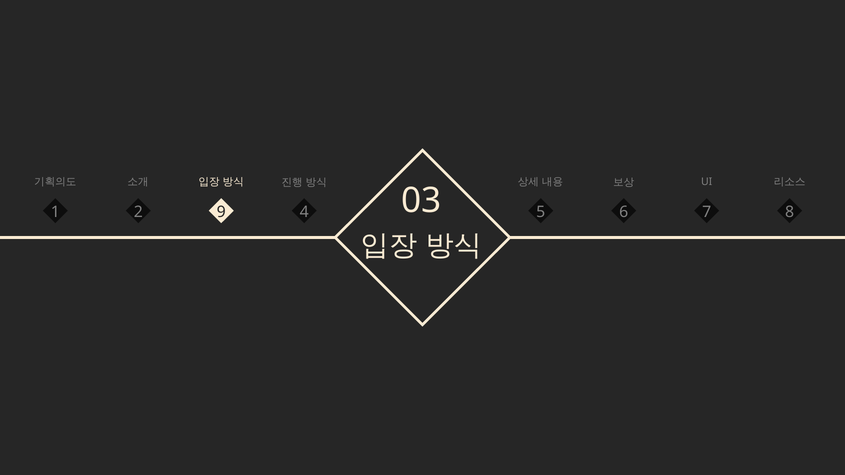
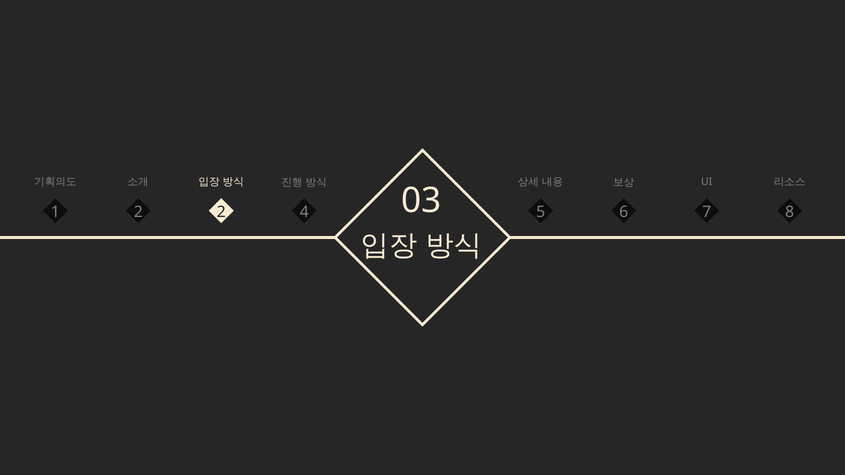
2 9: 9 -> 2
